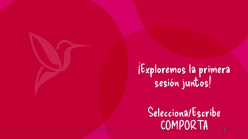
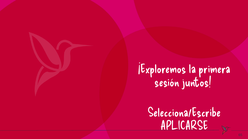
COMPORTA: COMPORTA -> APLICARSE
